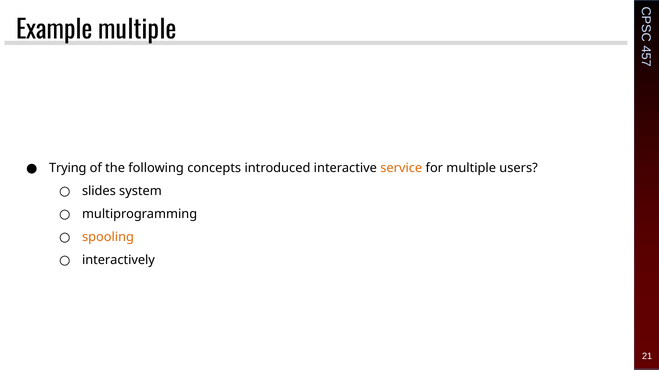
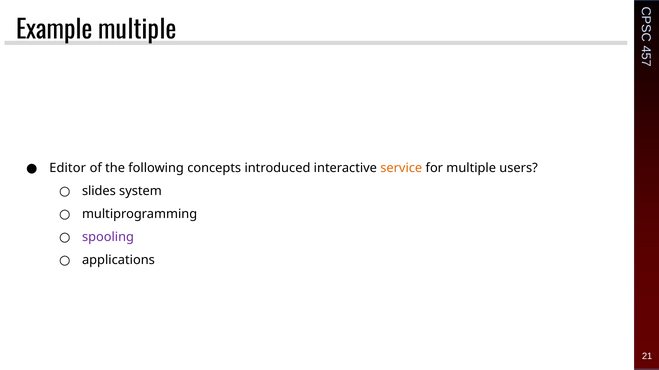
Trying: Trying -> Editor
spooling colour: orange -> purple
interactively: interactively -> applications
